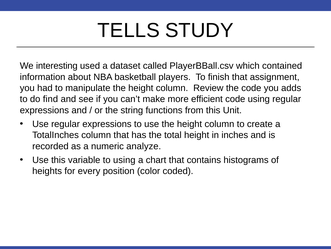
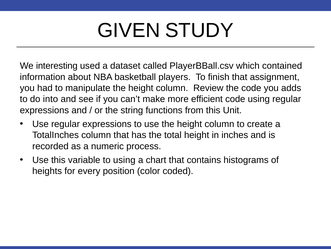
TELLS: TELLS -> GIVEN
find: find -> into
analyze: analyze -> process
